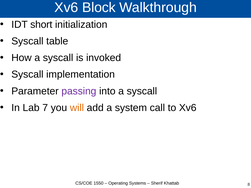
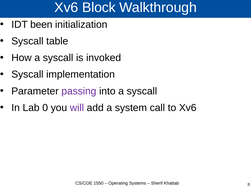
short: short -> been
7: 7 -> 0
will colour: orange -> purple
